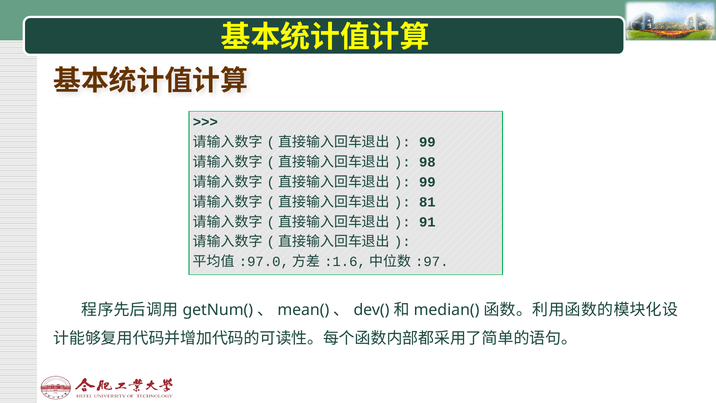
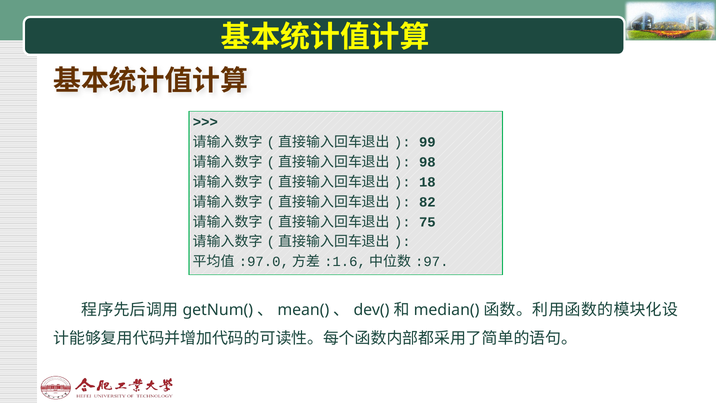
99 at (427, 182): 99 -> 18
81: 81 -> 82
91: 91 -> 75
